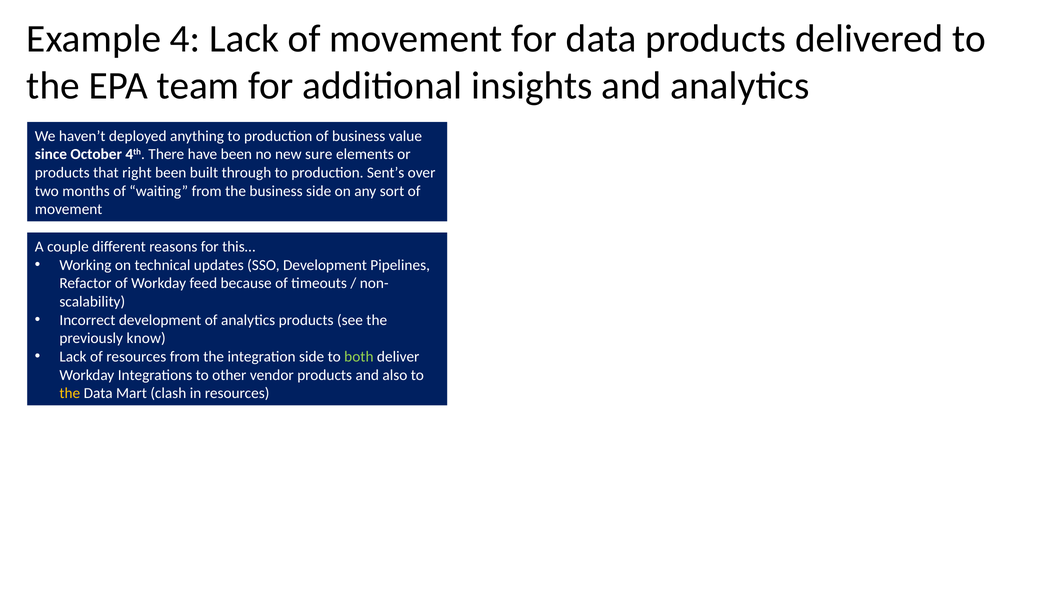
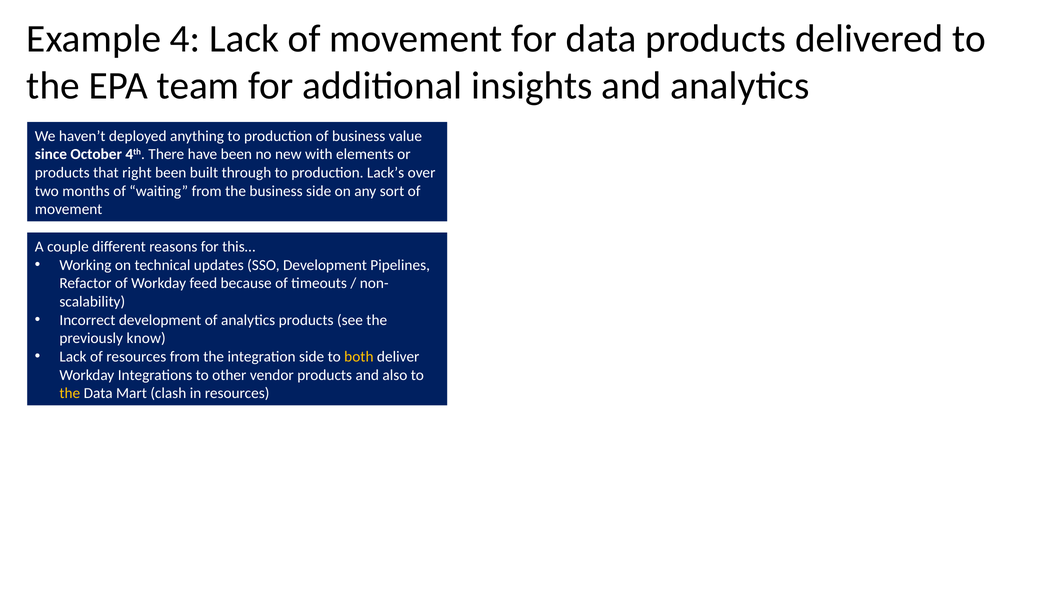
sure: sure -> with
Sent’s: Sent’s -> Lack’s
both colour: light green -> yellow
